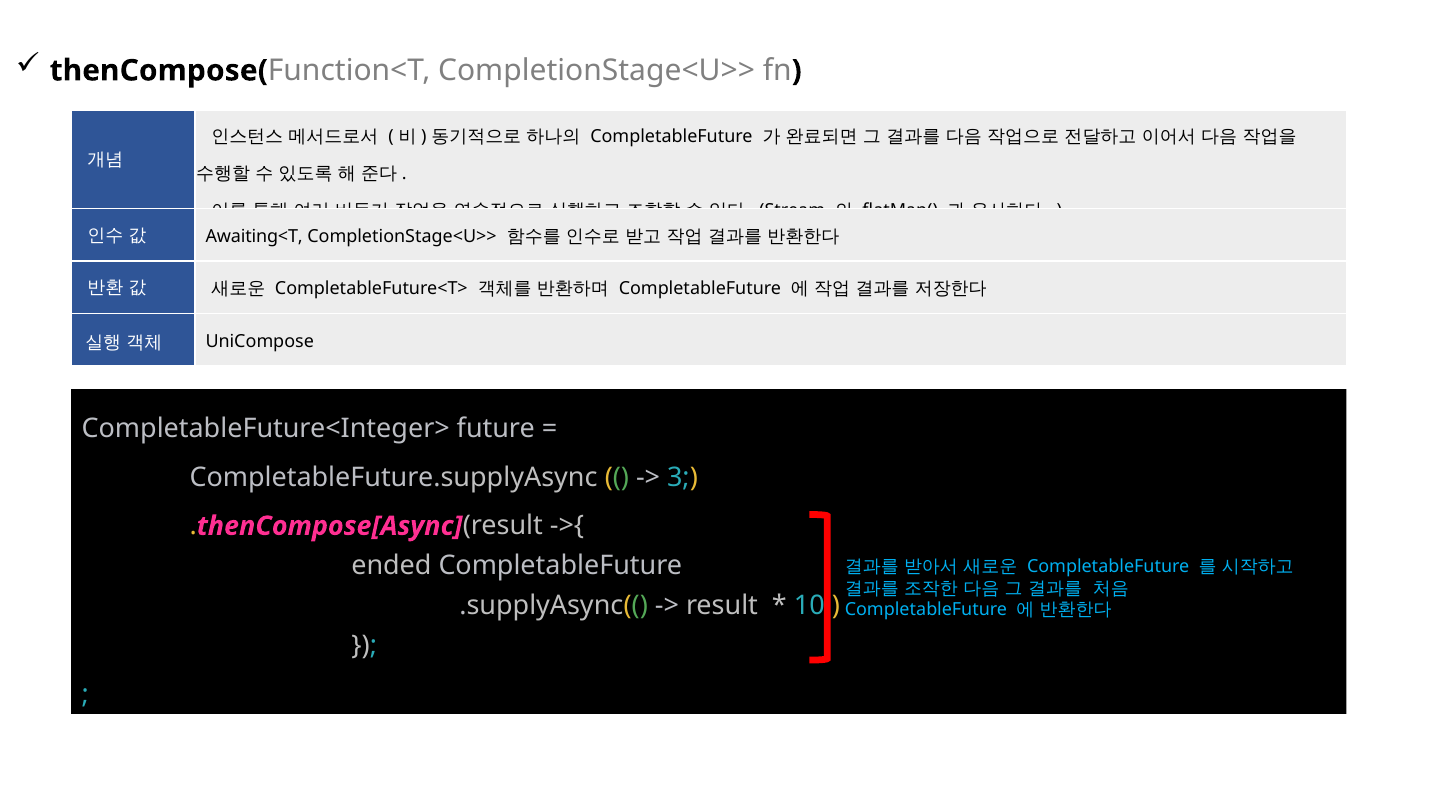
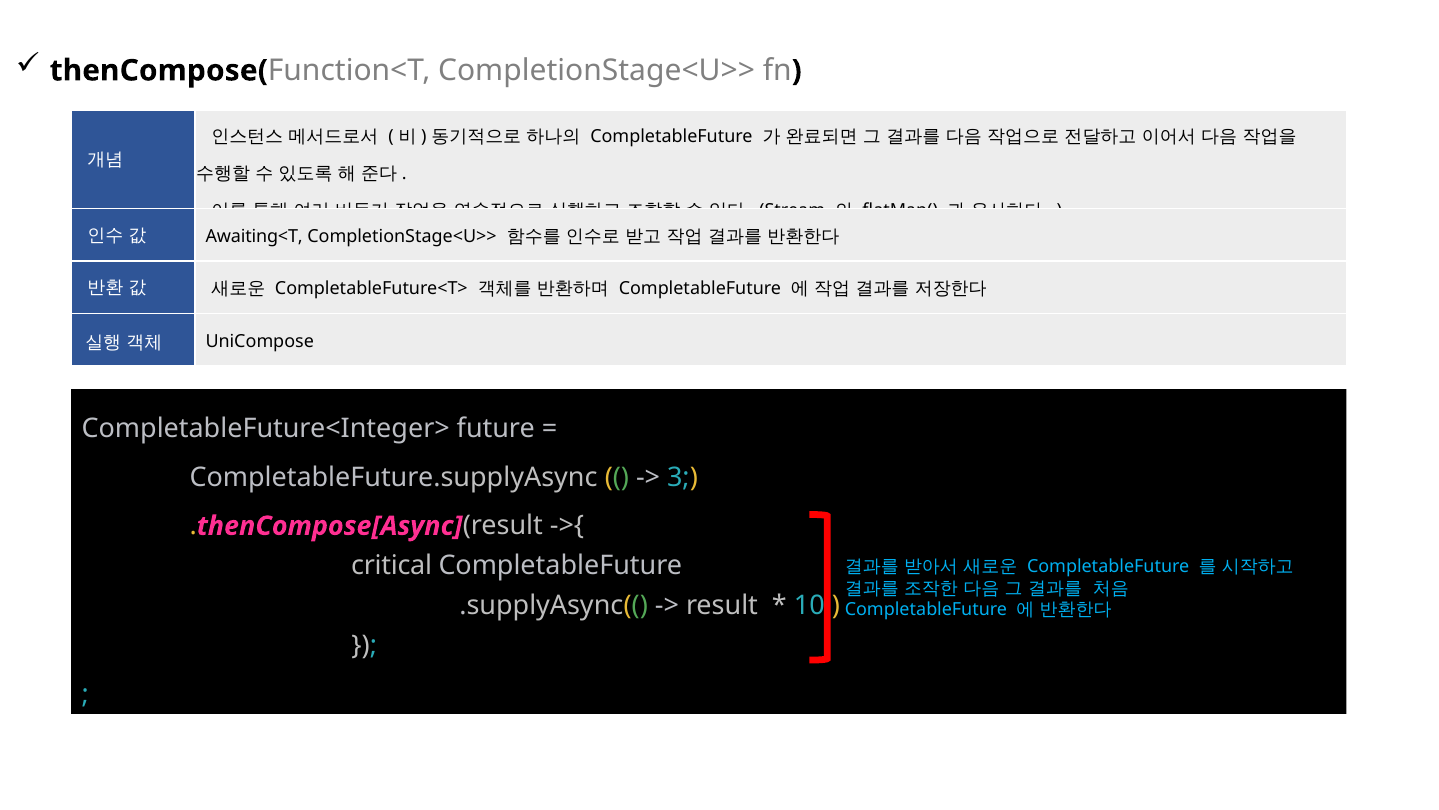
ended: ended -> critical
